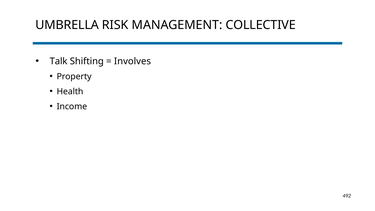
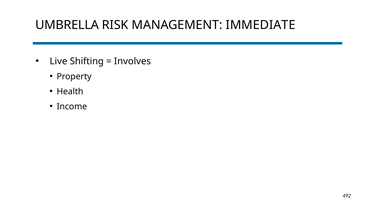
COLLECTIVE: COLLECTIVE -> IMMEDIATE
Talk: Talk -> Live
